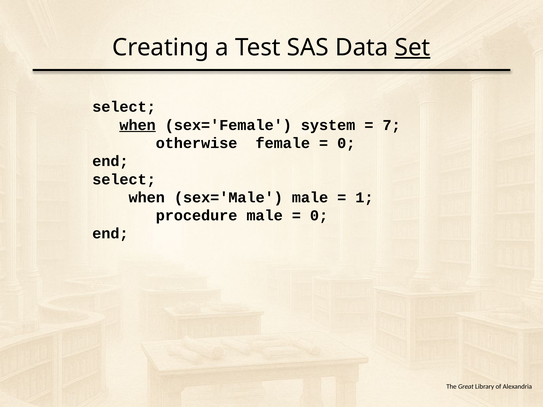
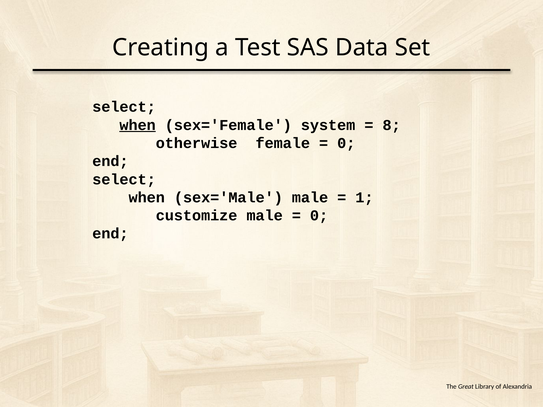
Set underline: present -> none
7: 7 -> 8
procedure: procedure -> customize
